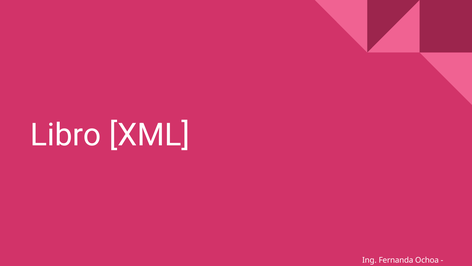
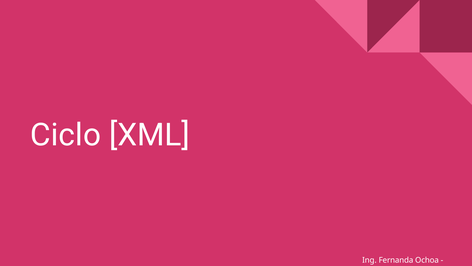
Libro: Libro -> Ciclo
